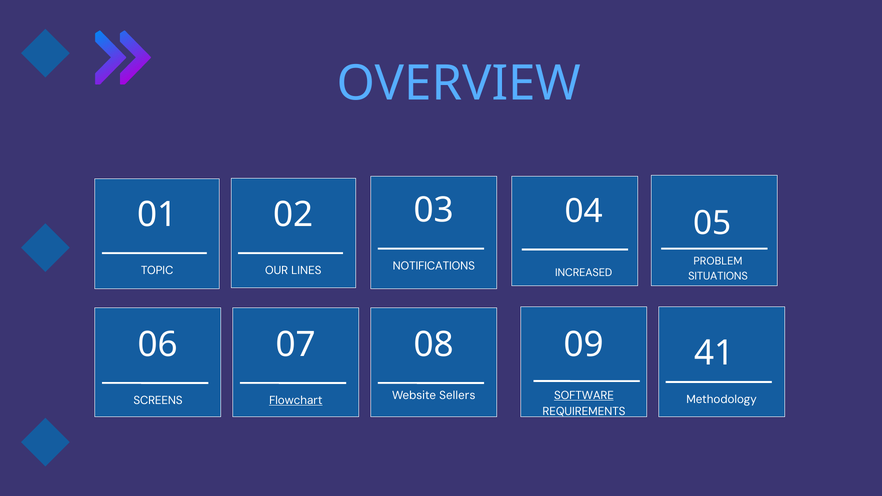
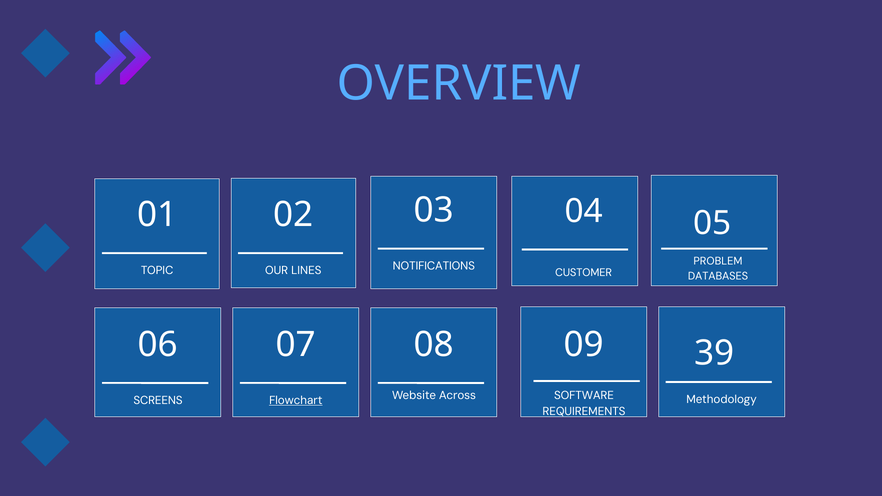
INCREASED: INCREASED -> CUSTOMER
SITUATIONS: SITUATIONS -> DATABASES
41: 41 -> 39
Sellers: Sellers -> Across
SOFTWARE underline: present -> none
